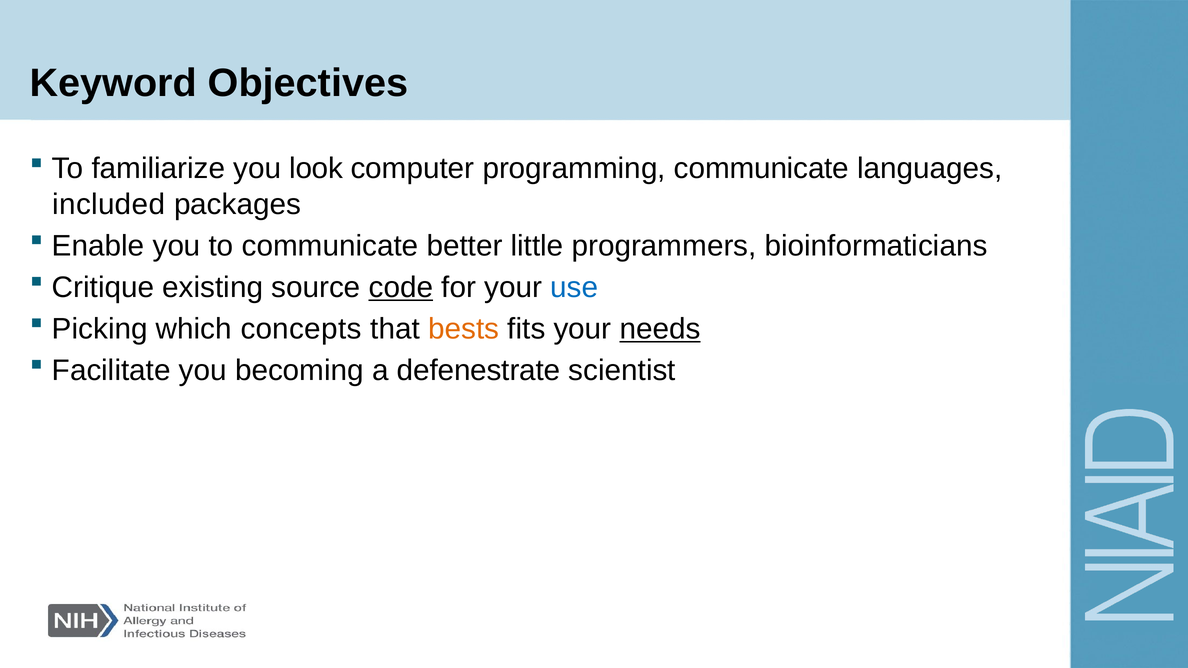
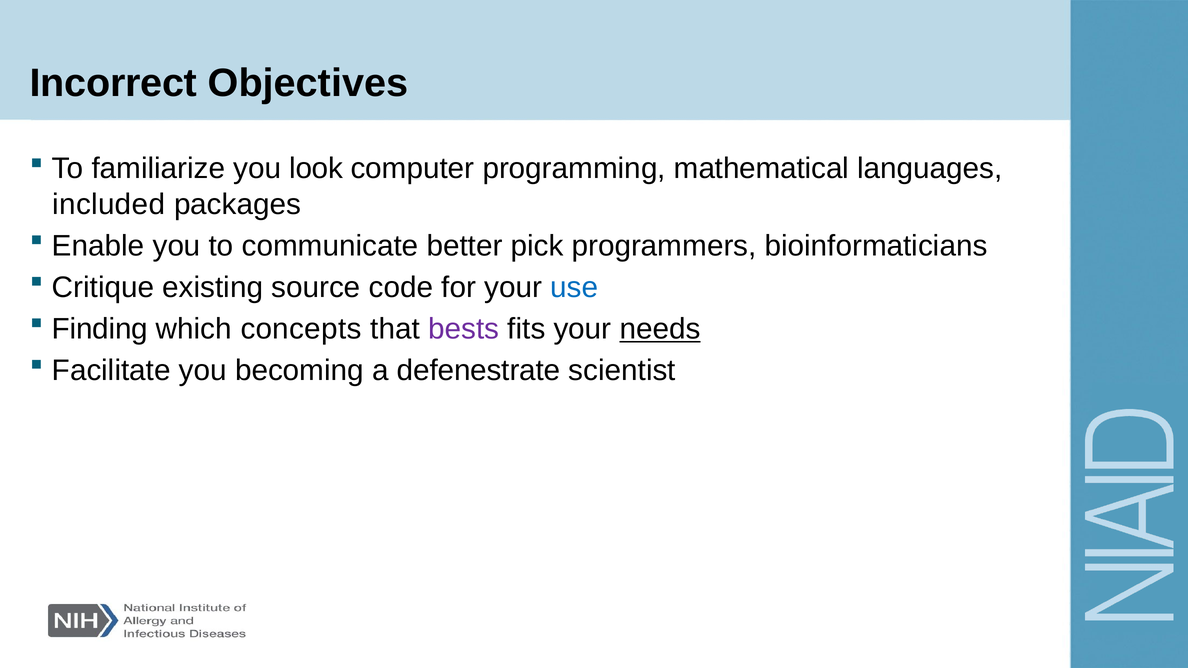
Keyword: Keyword -> Incorrect
programming communicate: communicate -> mathematical
little: little -> pick
code underline: present -> none
Picking: Picking -> Finding
bests colour: orange -> purple
